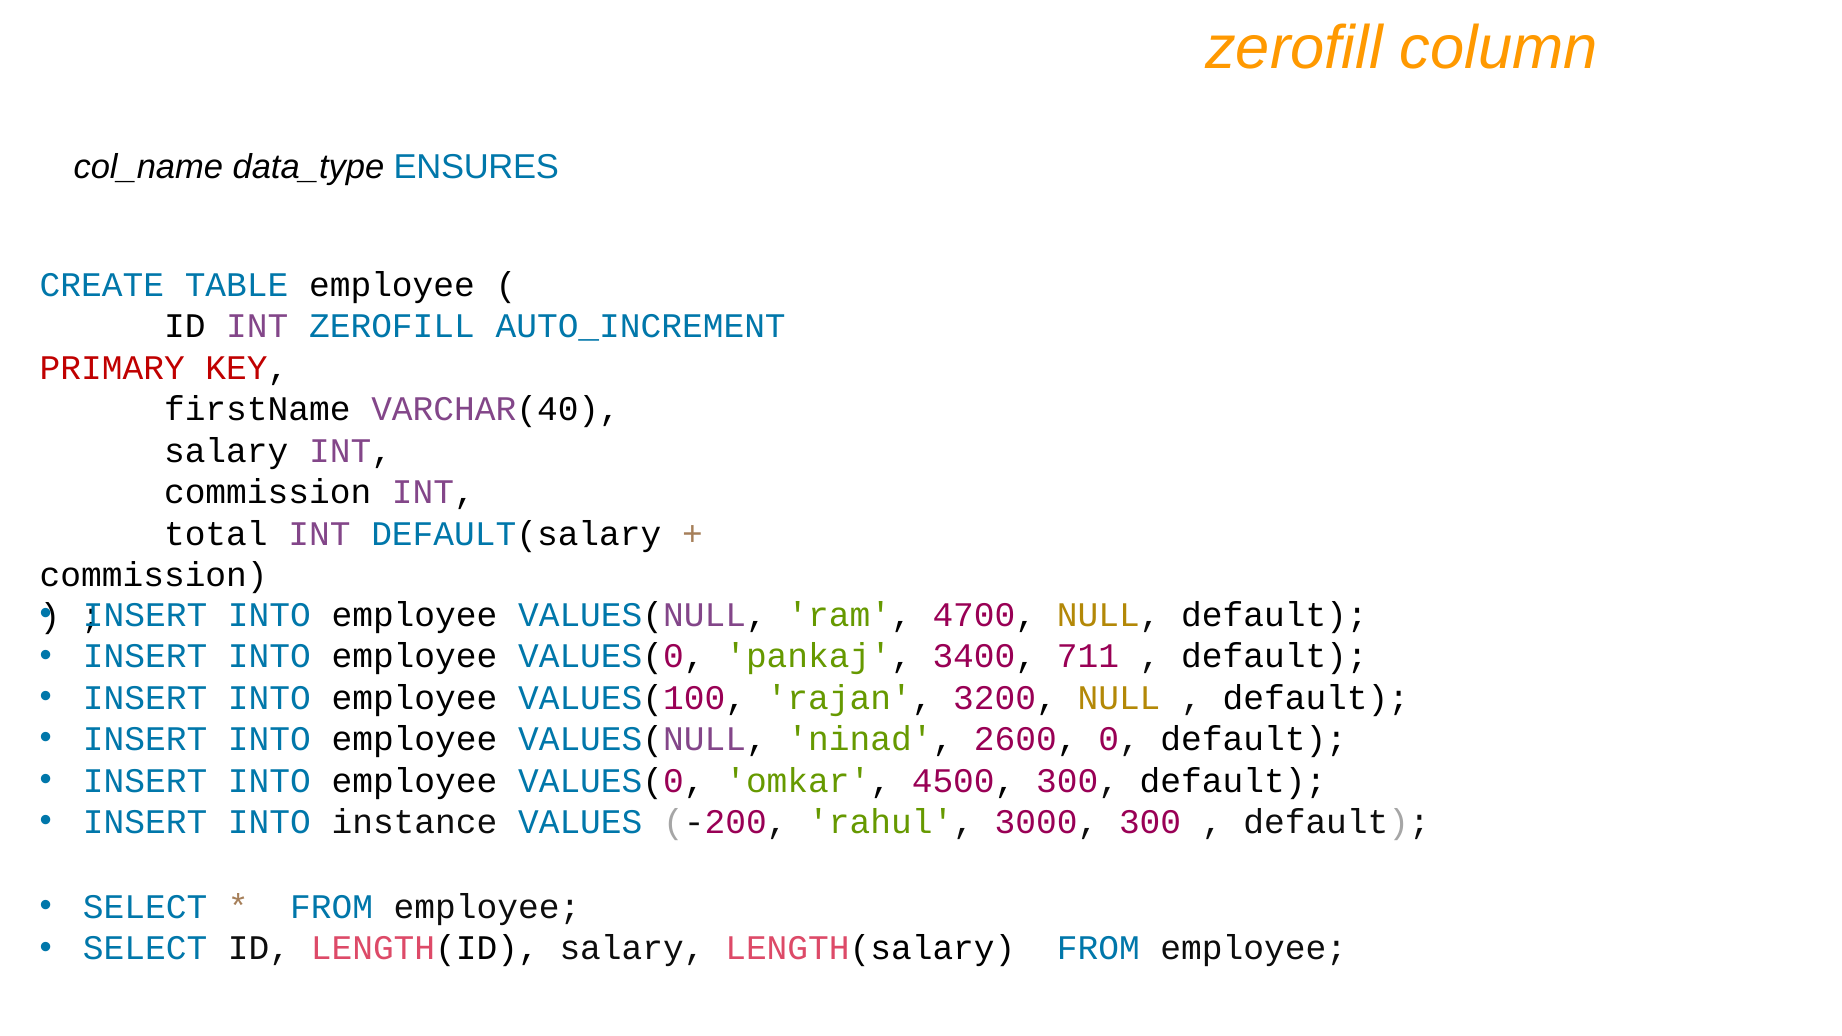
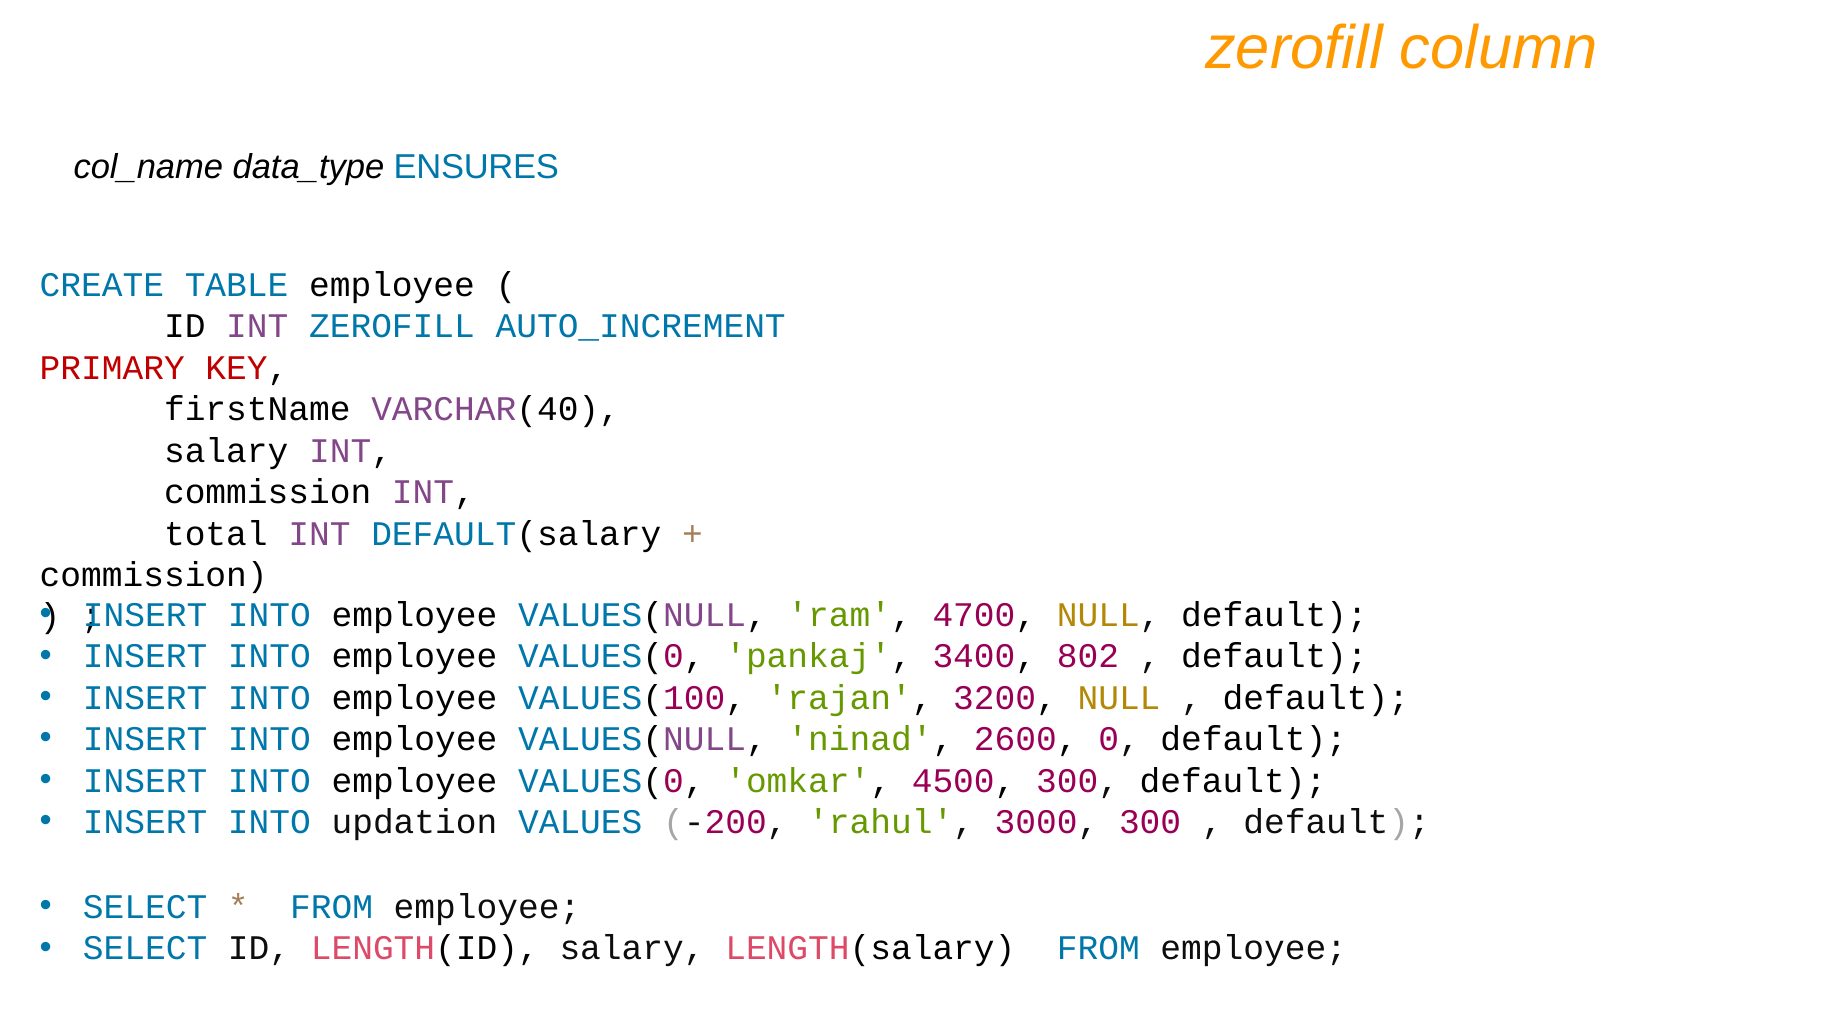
711: 711 -> 802
instance: instance -> updation
